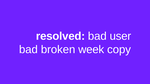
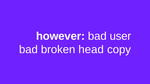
resolved: resolved -> however
week: week -> head
